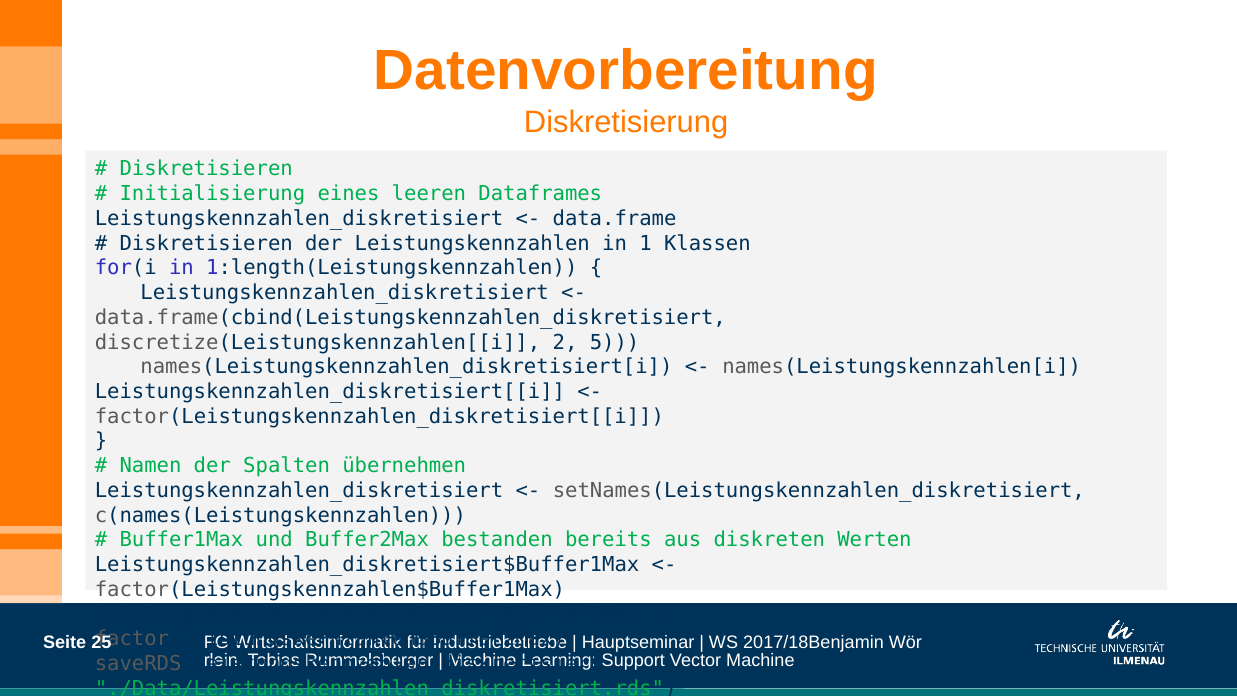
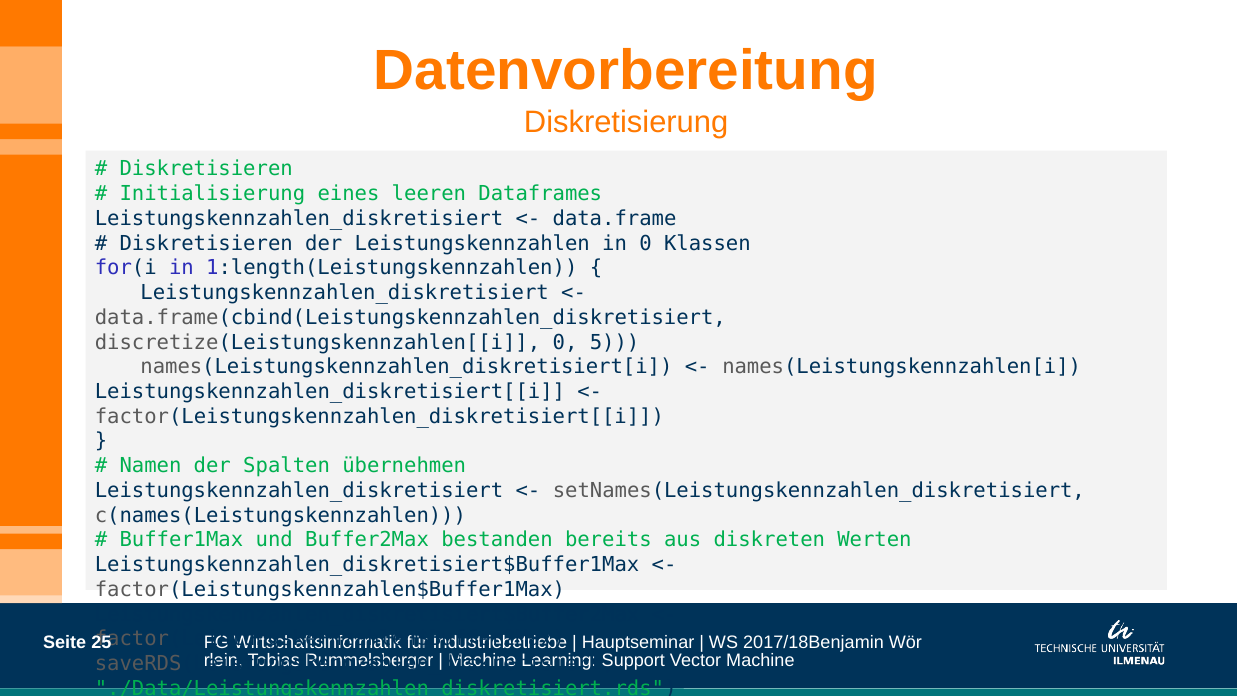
in 1: 1 -> 0
discretize(Leistungskennzahlen[[i 2: 2 -> 0
